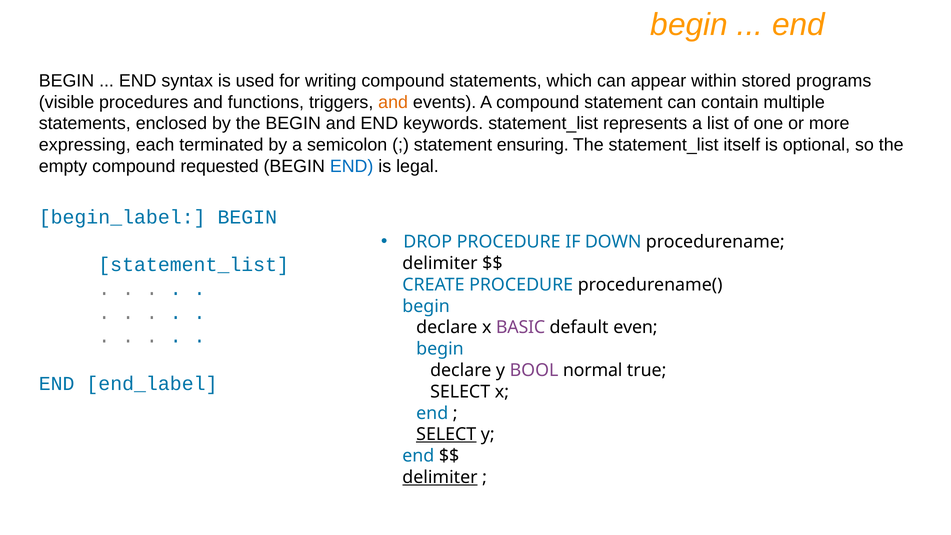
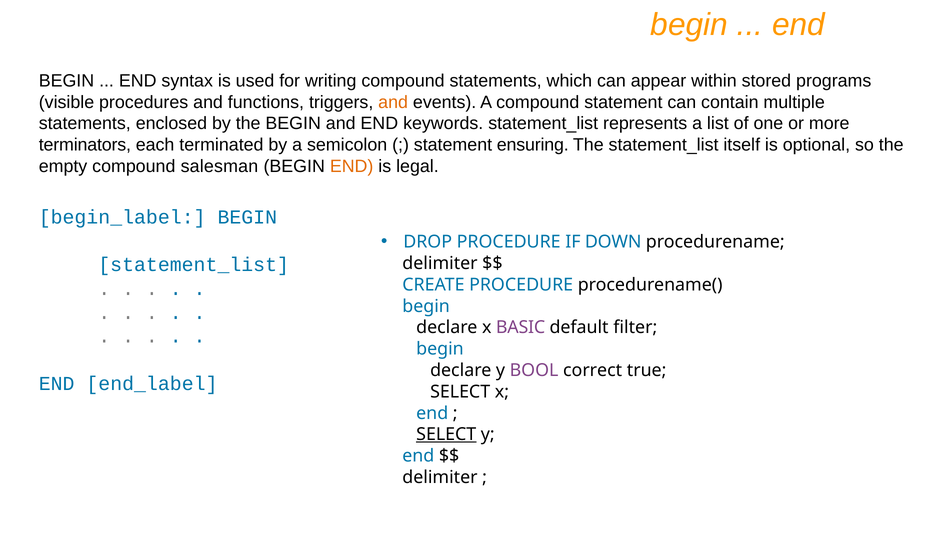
expressing: expressing -> terminators
requested: requested -> salesman
END at (352, 166) colour: blue -> orange
even: even -> filter
normal: normal -> correct
delimiter at (440, 477) underline: present -> none
